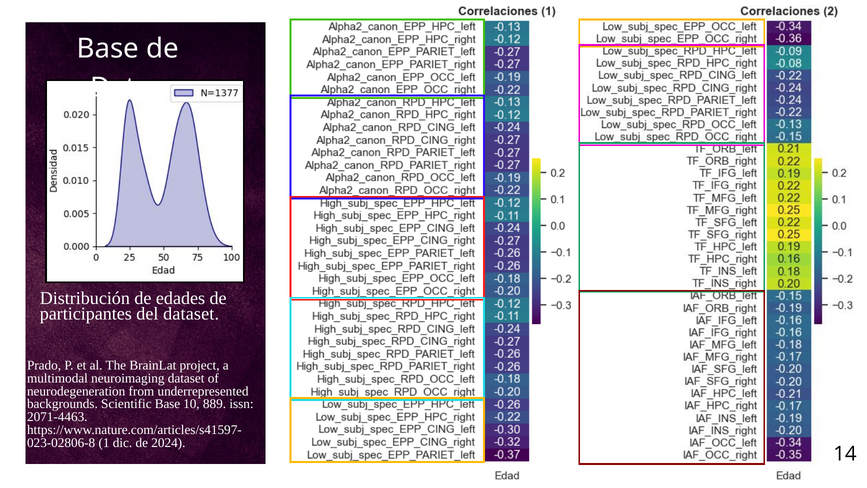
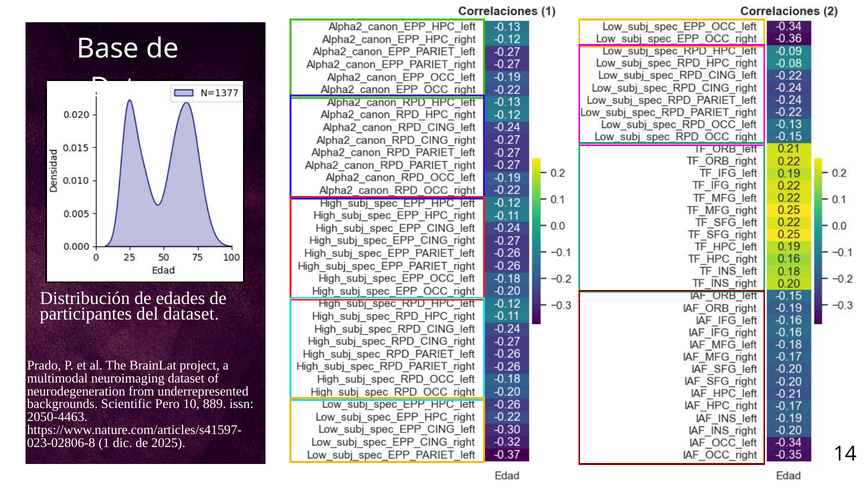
Scientific Base: Base -> Pero
2071-4463: 2071-4463 -> 2050-4463
2024: 2024 -> 2025
